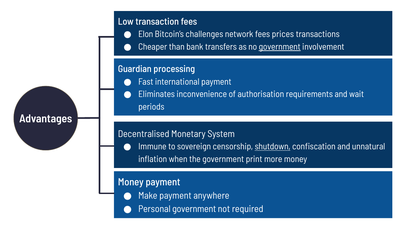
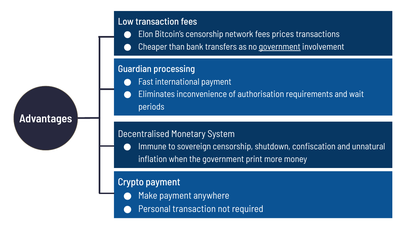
Bitcoin’s challenges: challenges -> censorship
shutdown underline: present -> none
Money at (131, 182): Money -> Crypto
Personal government: government -> transaction
